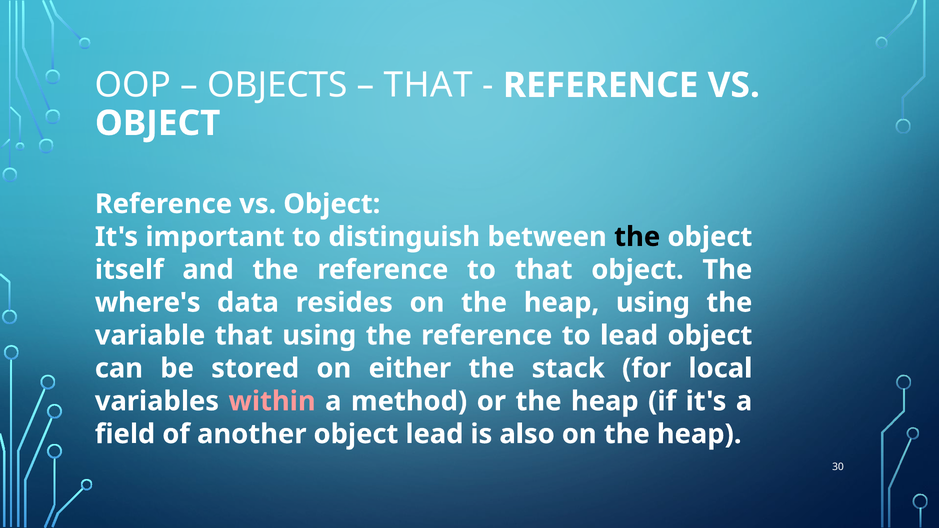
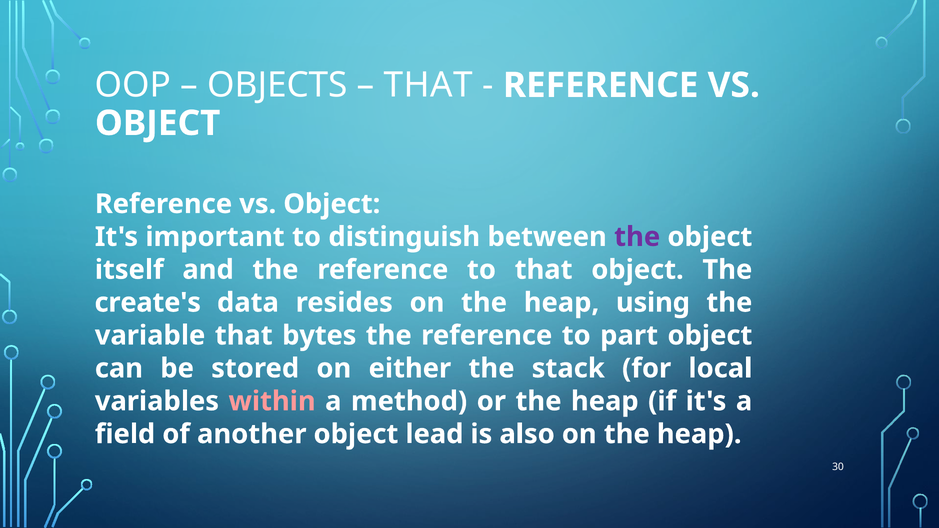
the at (637, 237) colour: black -> purple
where's: where's -> create's
that using: using -> bytes
to lead: lead -> part
